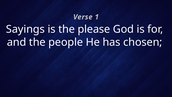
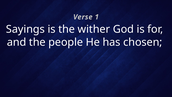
please: please -> wither
